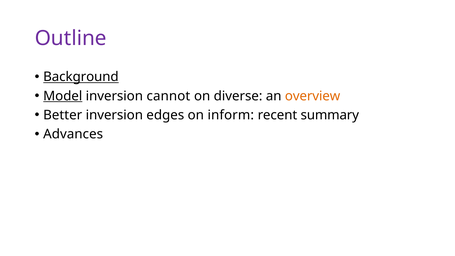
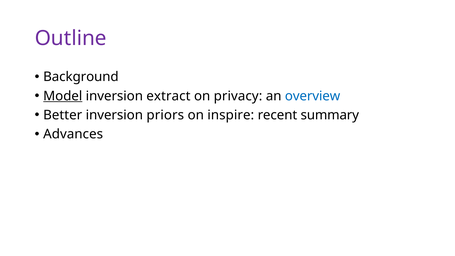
Background underline: present -> none
cannot: cannot -> extract
diverse: diverse -> privacy
overview colour: orange -> blue
edges: edges -> priors
inform: inform -> inspire
